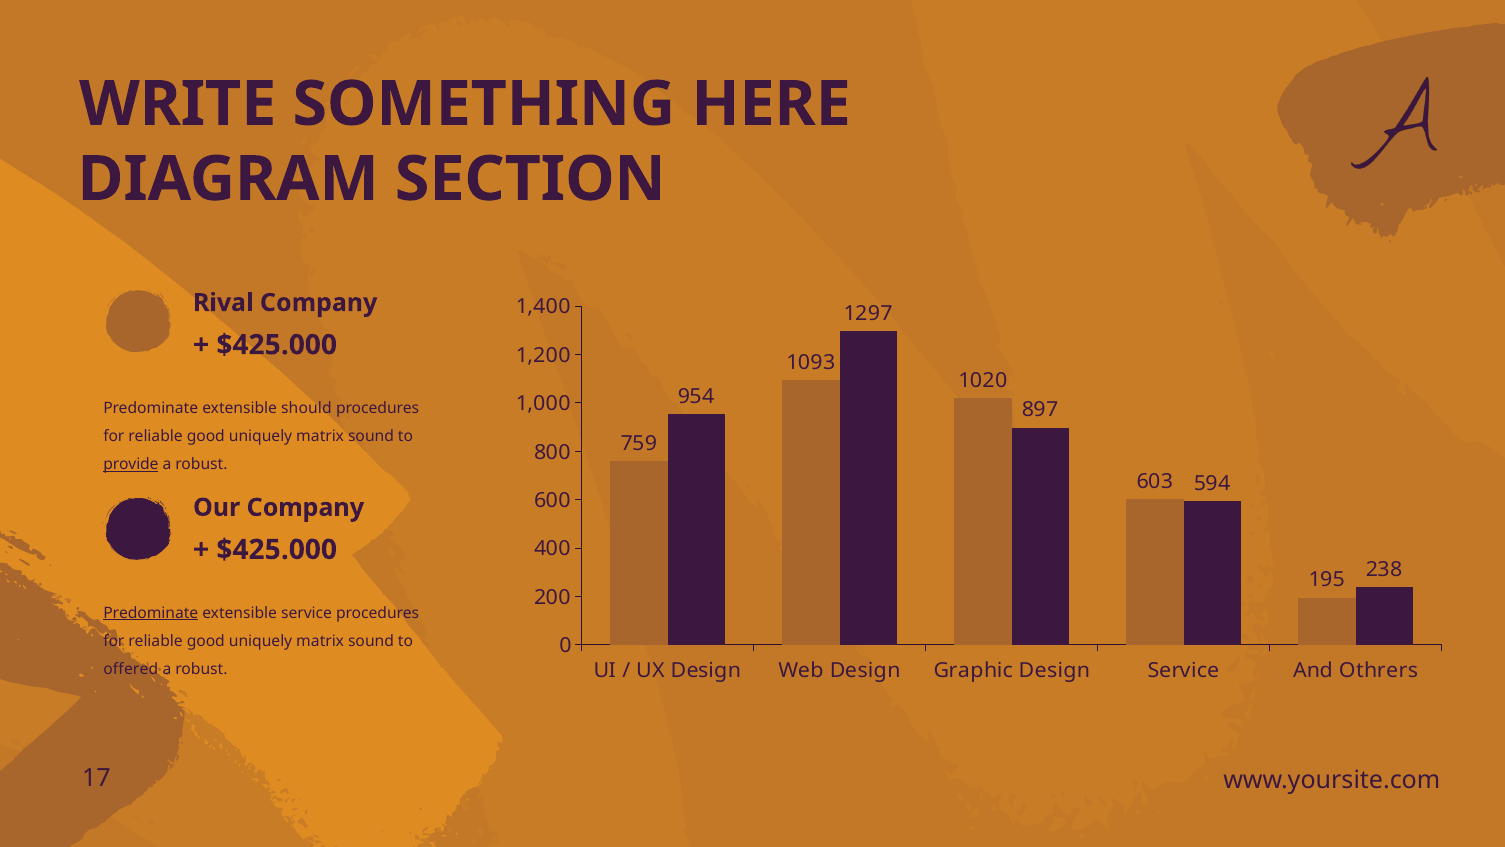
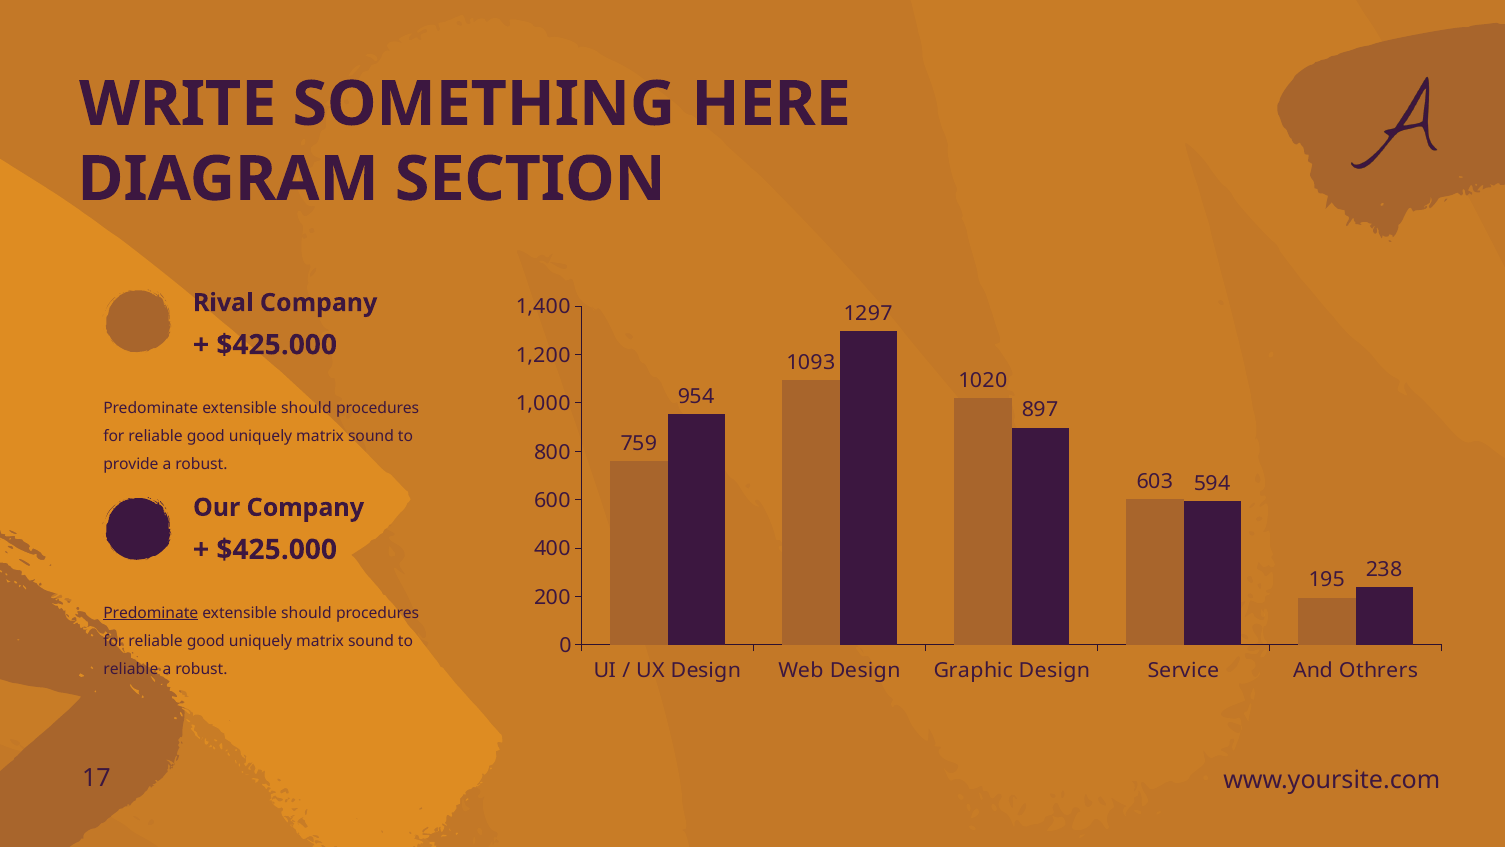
provide underline: present -> none
service at (307, 613): service -> should
offered at (131, 669): offered -> reliable
